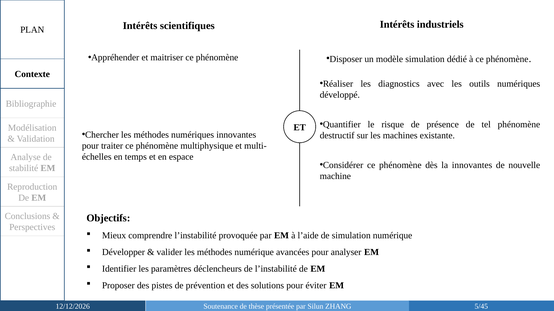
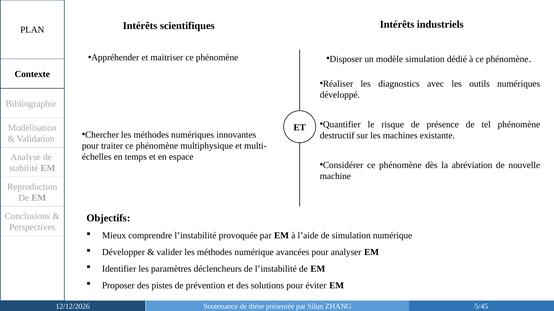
la innovantes: innovantes -> abréviation
